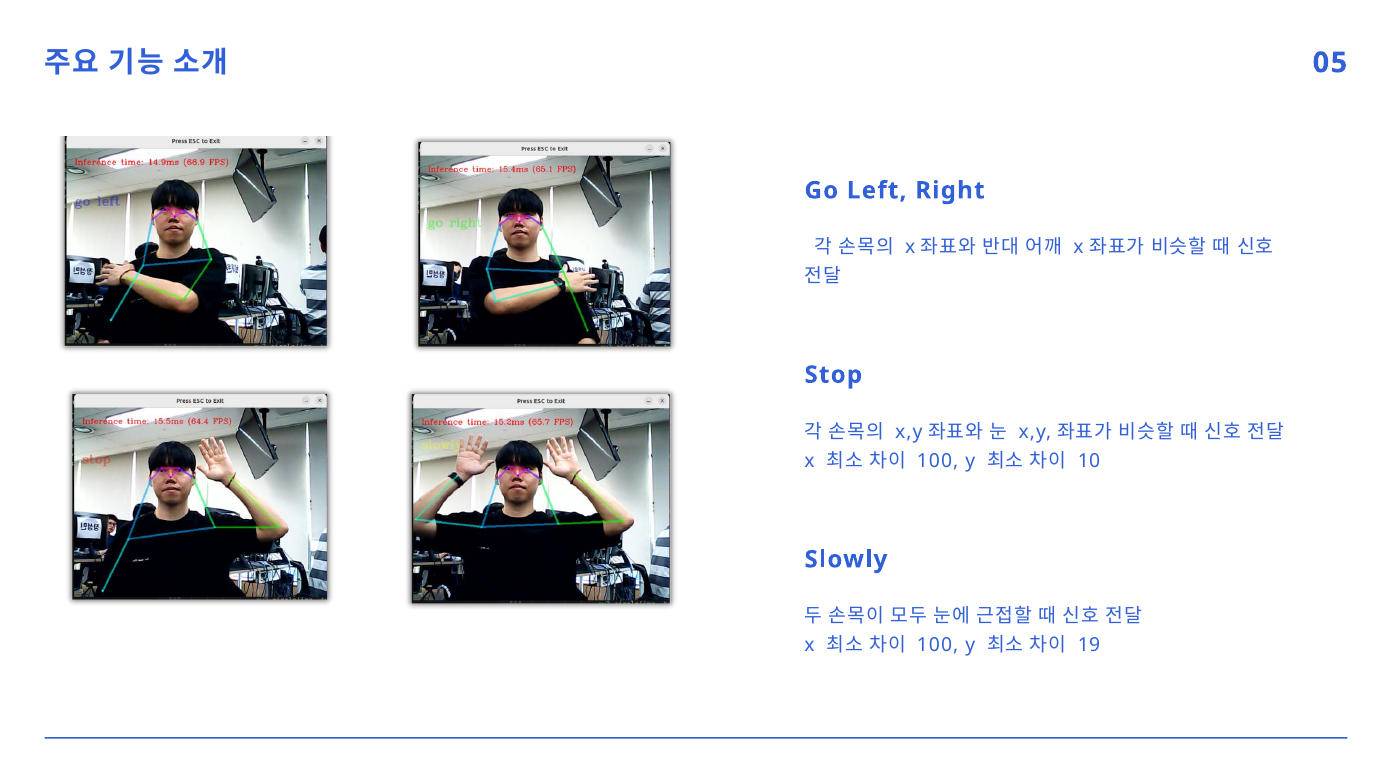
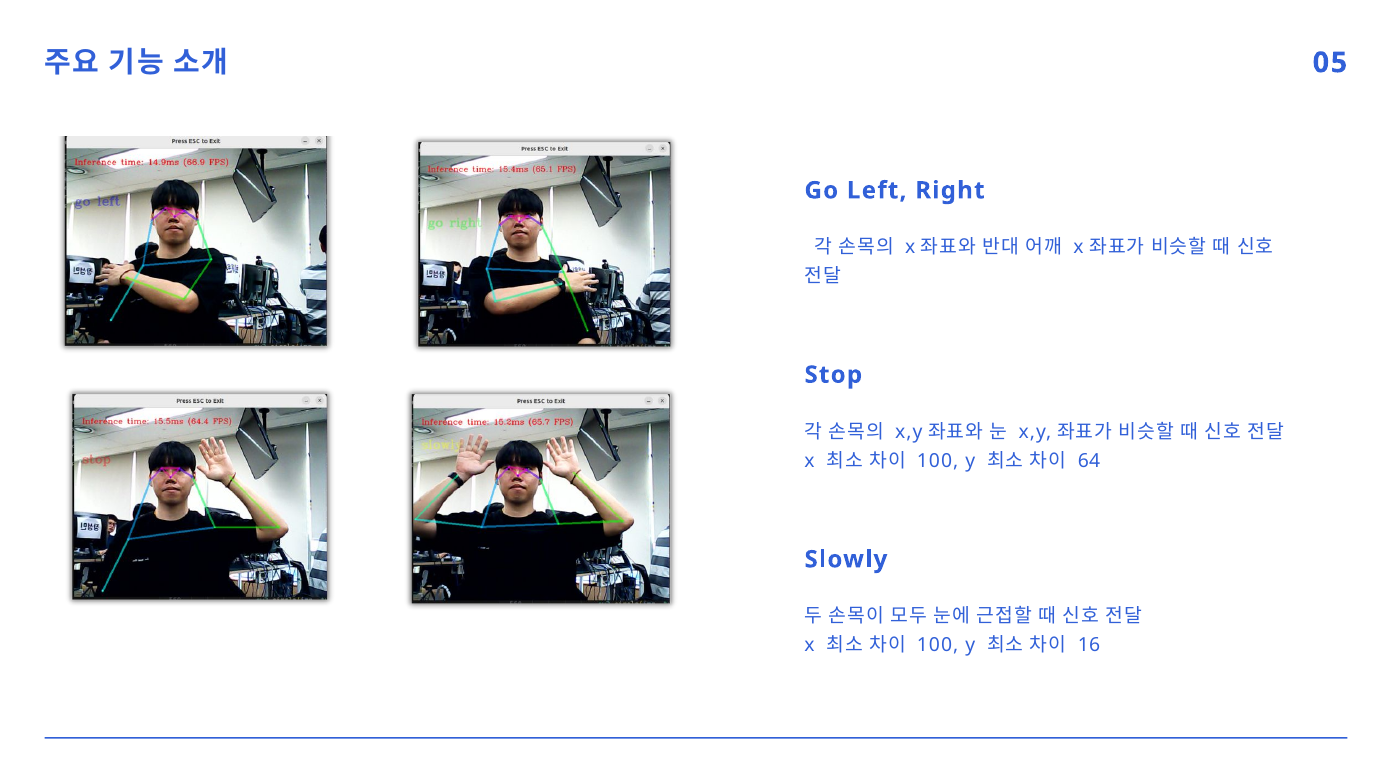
10: 10 -> 64
19: 19 -> 16
